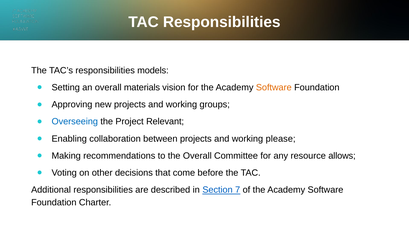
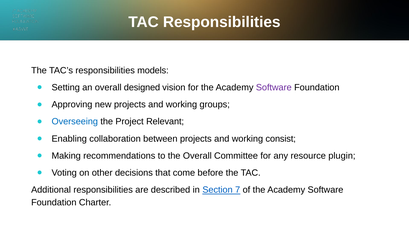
materials: materials -> designed
Software at (274, 88) colour: orange -> purple
please: please -> consist
allows: allows -> plugin
